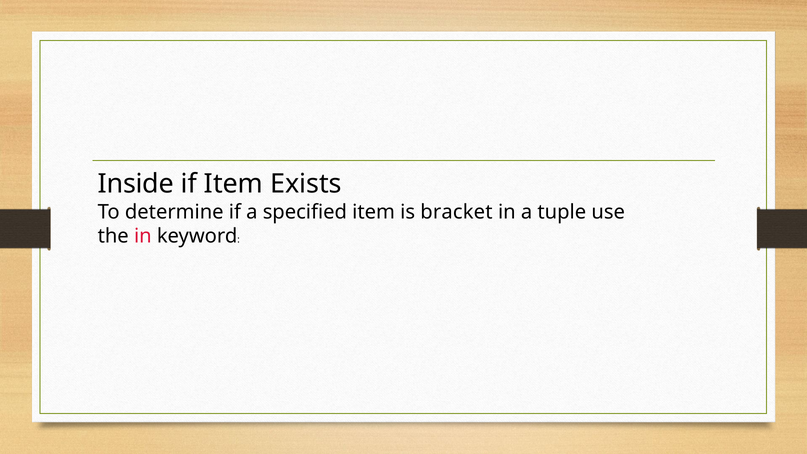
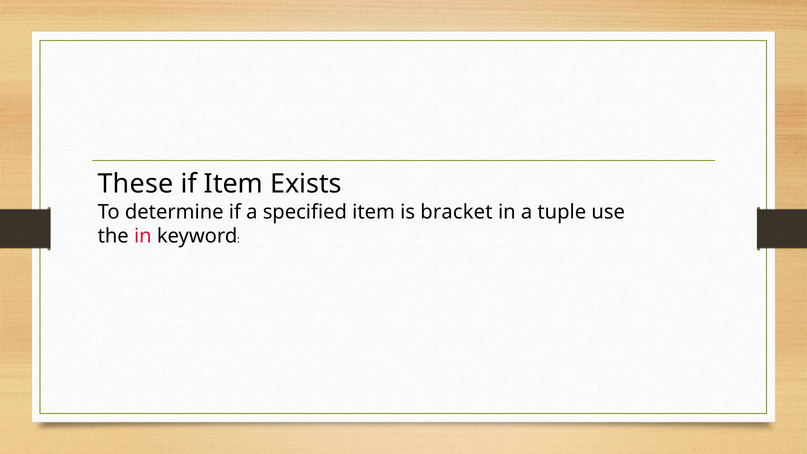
Inside: Inside -> These
